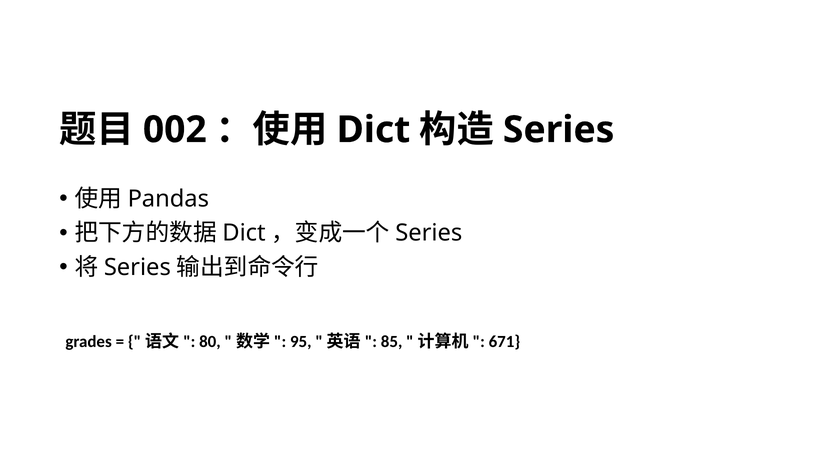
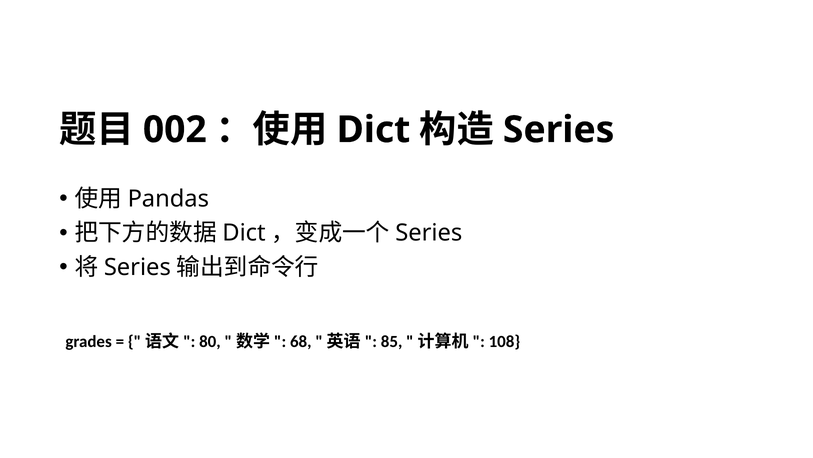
95: 95 -> 68
671: 671 -> 108
